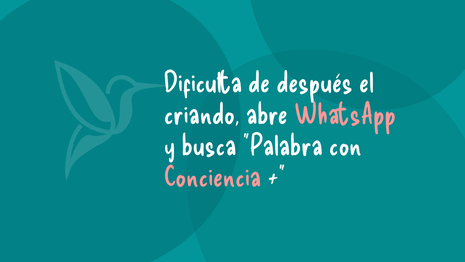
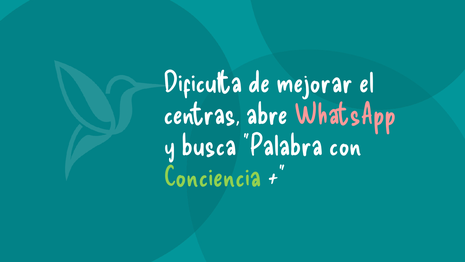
después: después -> mejorar
criando: criando -> centras
Conciencia colour: pink -> light green
